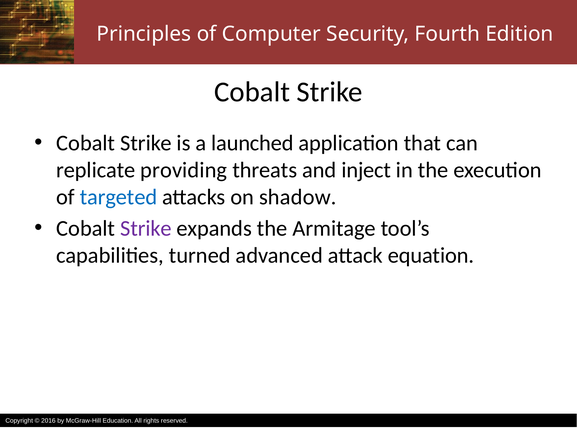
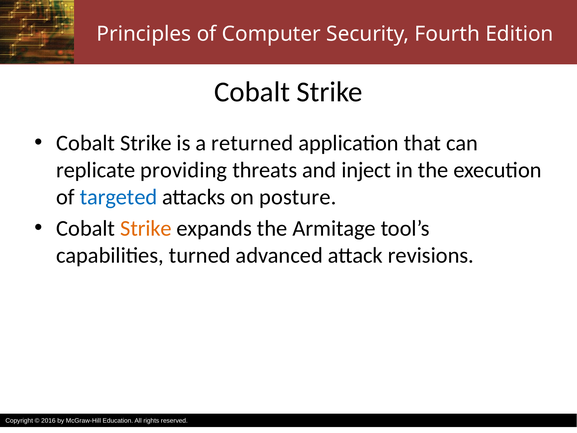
launched: launched -> returned
shadow: shadow -> posture
Strike at (146, 228) colour: purple -> orange
equation: equation -> revisions
